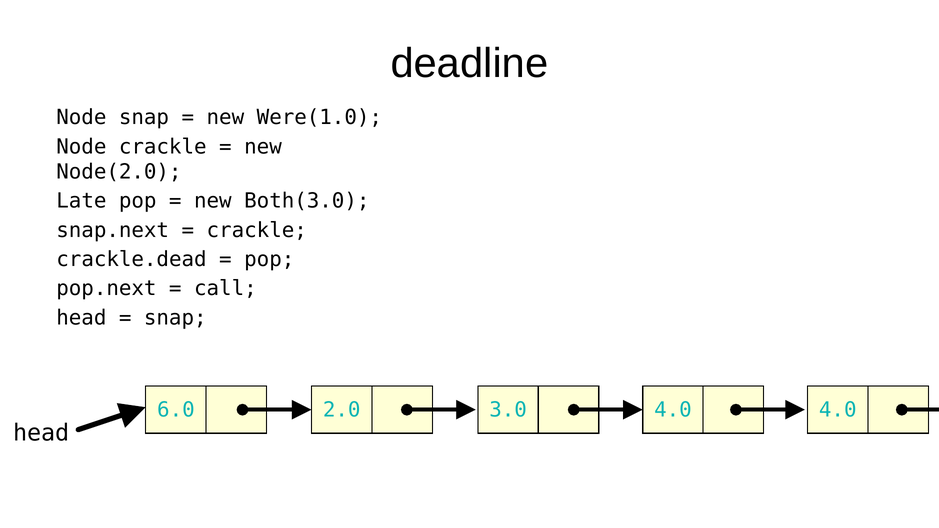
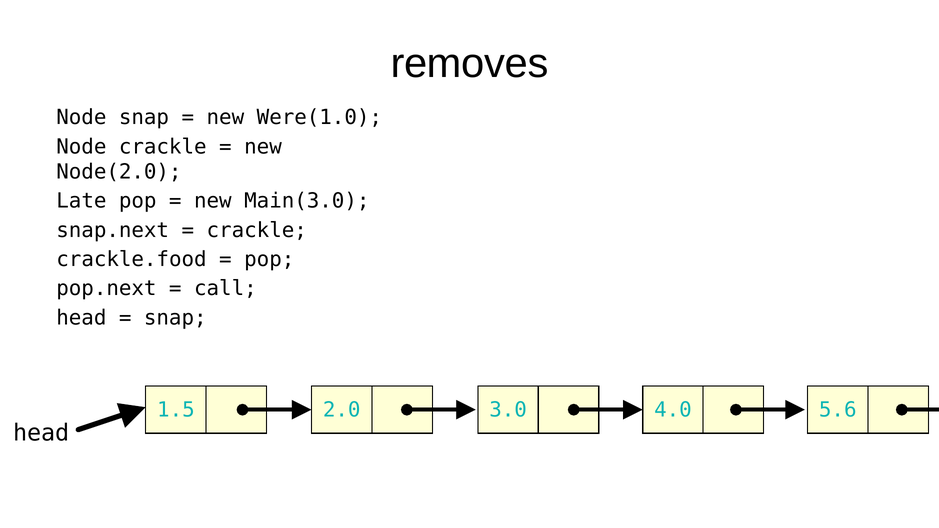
deadline: deadline -> removes
Both(3.0: Both(3.0 -> Main(3.0
crackle.dead: crackle.dead -> crackle.food
6.0: 6.0 -> 1.5
4.0 4.0: 4.0 -> 5.6
